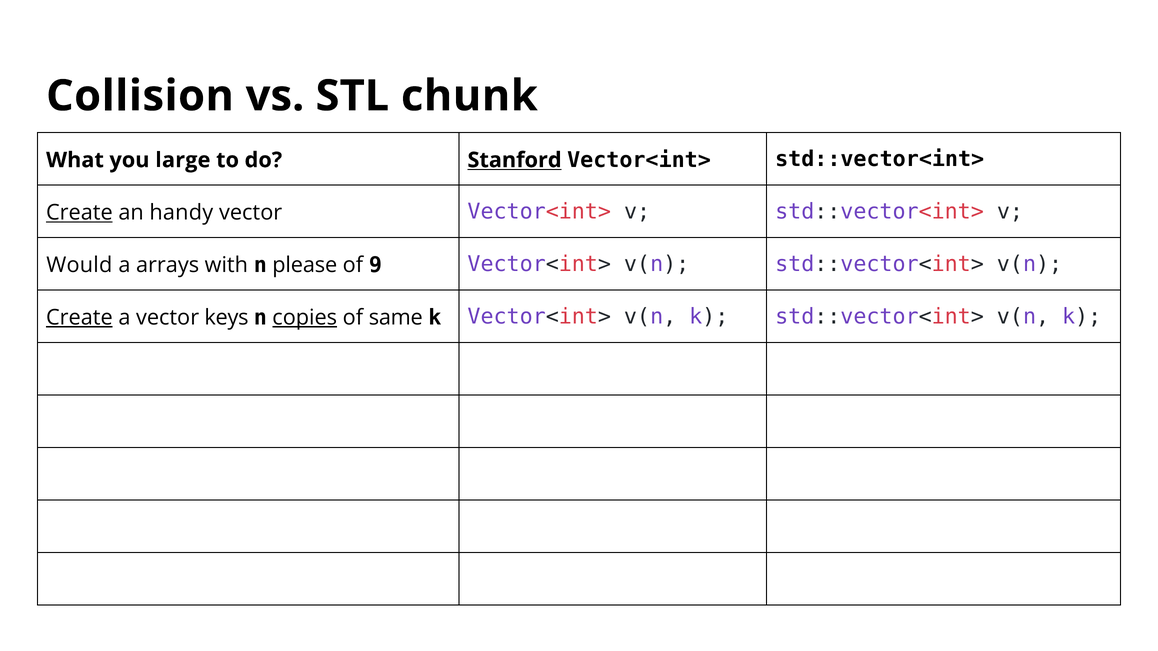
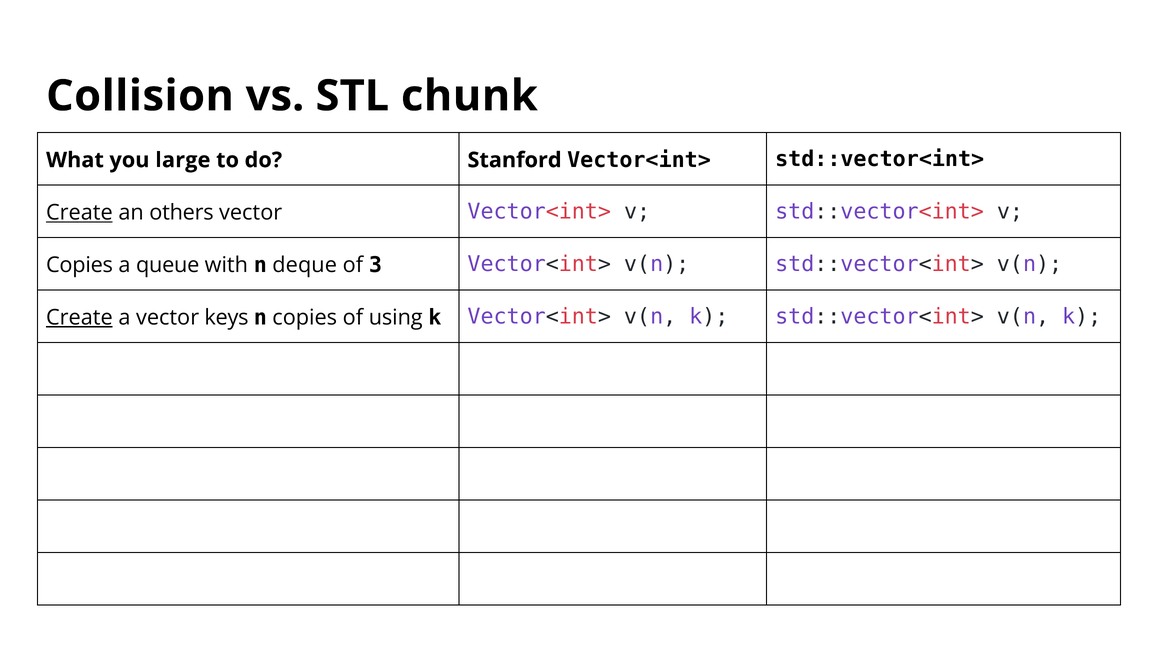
Stanford underline: present -> none
handy: handy -> others
Would at (79, 265): Would -> Copies
arrays: arrays -> queue
please: please -> deque
9: 9 -> 3
copies at (305, 318) underline: present -> none
same: same -> using
